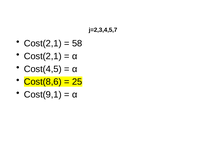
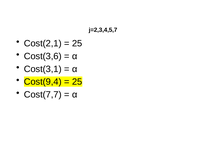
58 at (77, 44): 58 -> 25
Cost(2,1 at (43, 56): Cost(2,1 -> Cost(3,6
Cost(4,5: Cost(4,5 -> Cost(3,1
Cost(8,6: Cost(8,6 -> Cost(9,4
Cost(9,1: Cost(9,1 -> Cost(7,7
